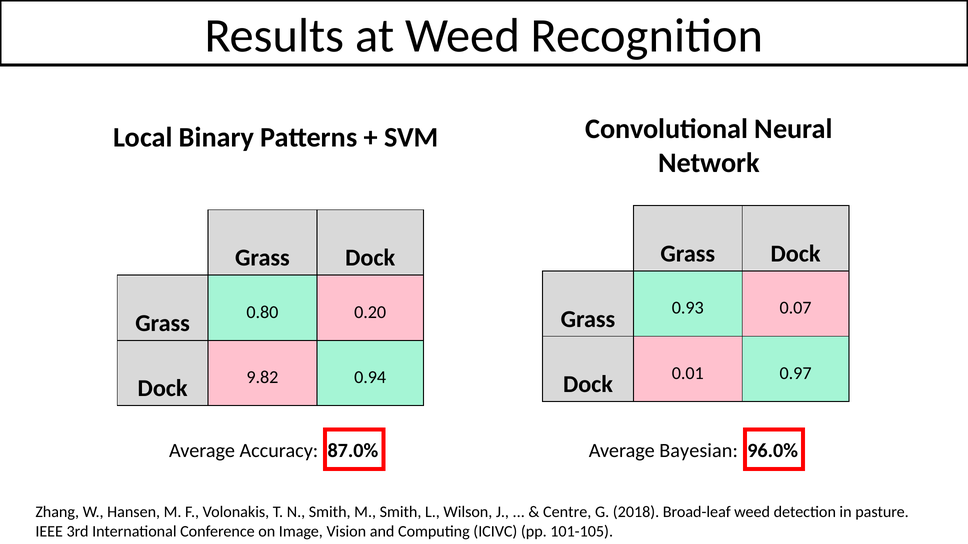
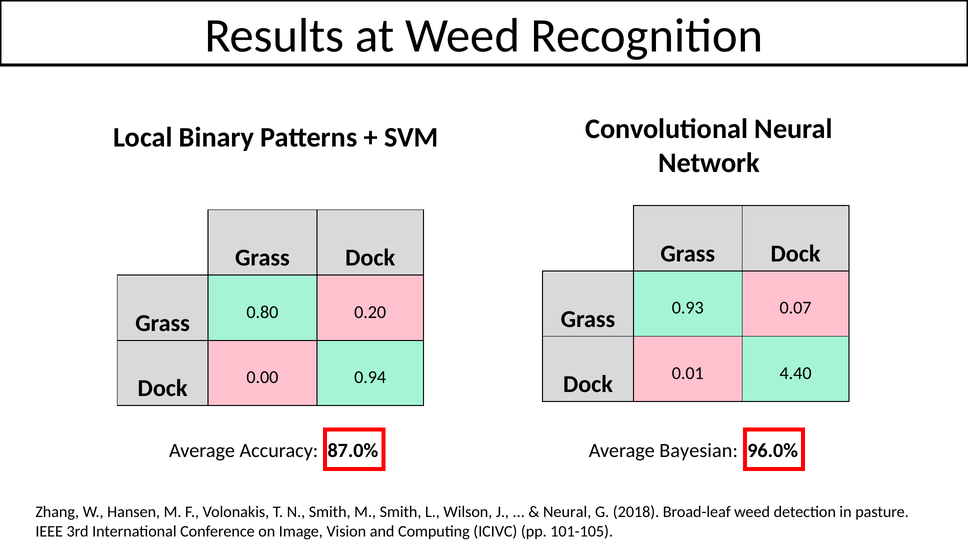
0.97: 0.97 -> 4.40
9.82: 9.82 -> 0.00
Centre at (567, 512): Centre -> Neural
